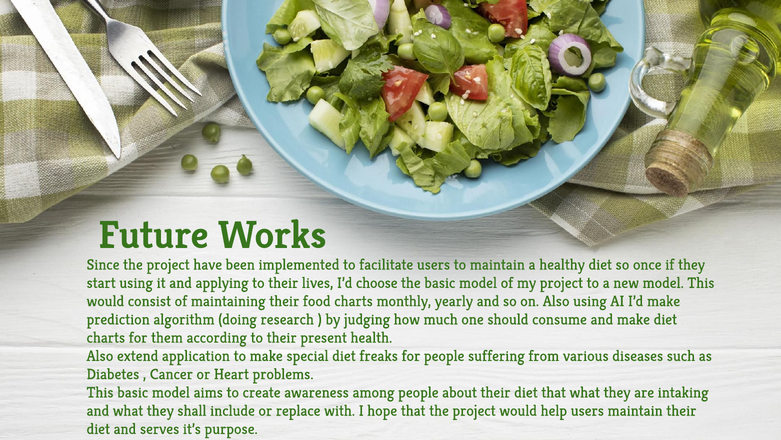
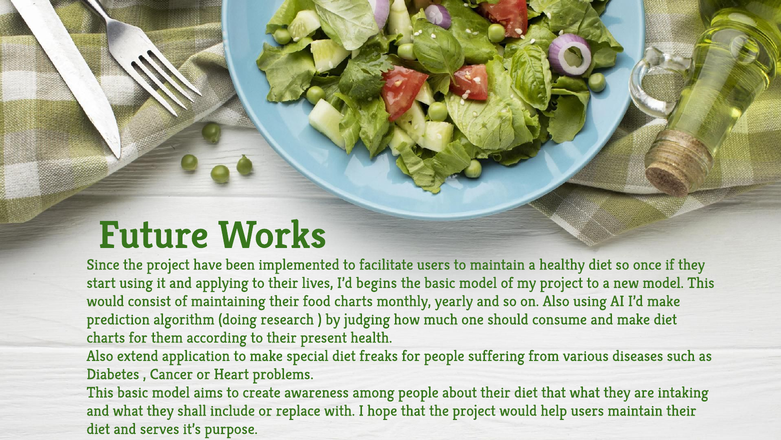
choose: choose -> begins
